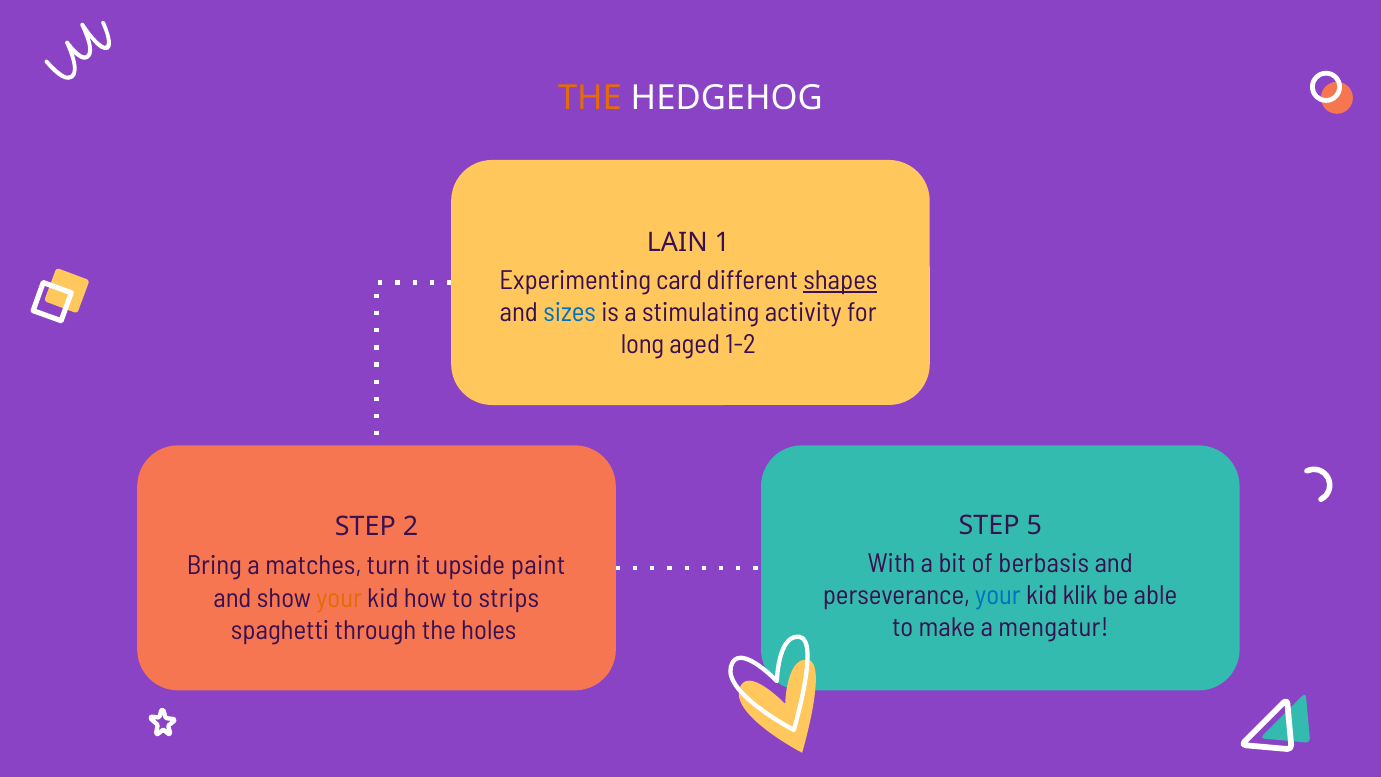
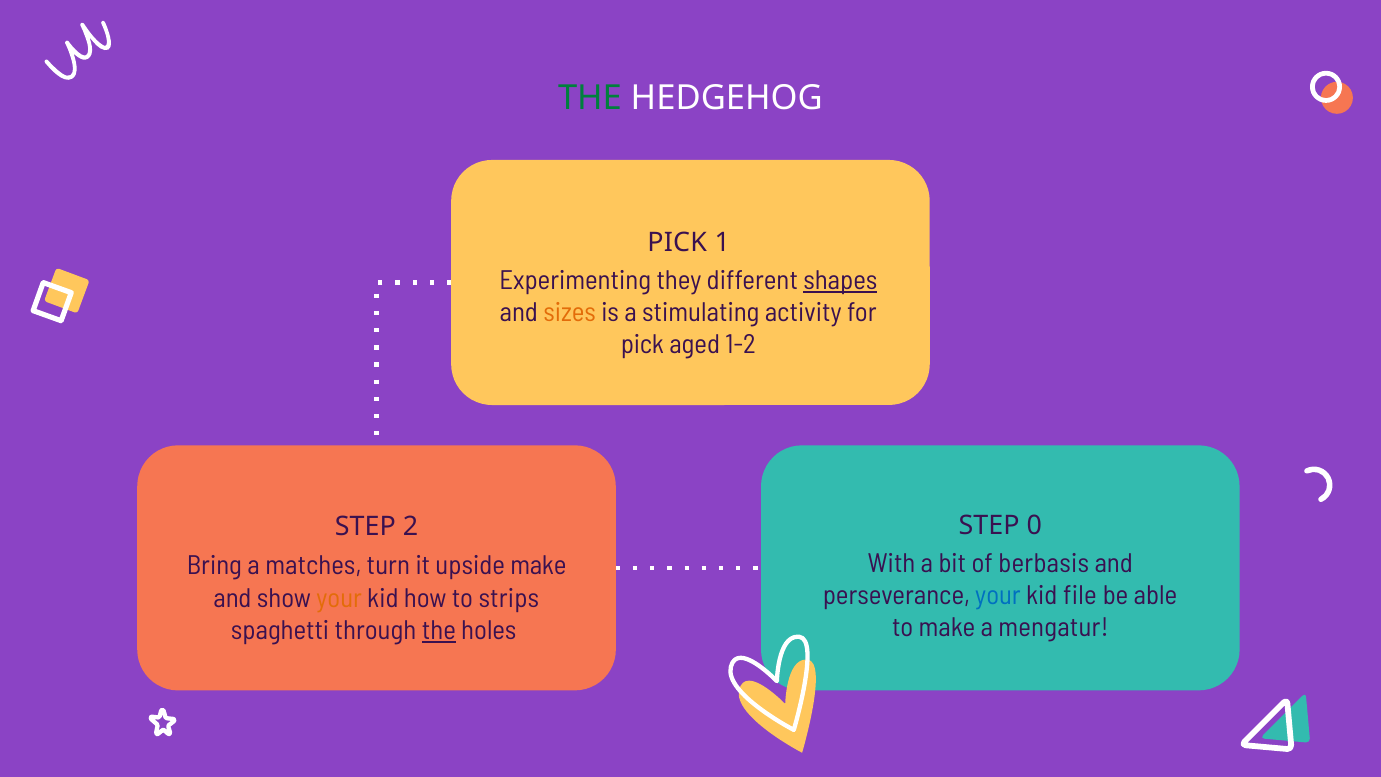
THE at (590, 98) colour: orange -> green
LAIN at (677, 242): LAIN -> PICK
card: card -> they
sizes colour: blue -> orange
long at (643, 345): long -> pick
5: 5 -> 0
upside paint: paint -> make
klik: klik -> file
the at (439, 630) underline: none -> present
